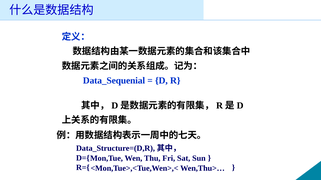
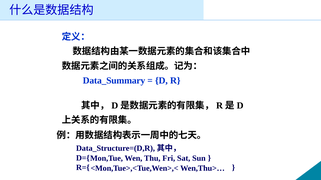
Data_Sequenial: Data_Sequenial -> Data_Summary
